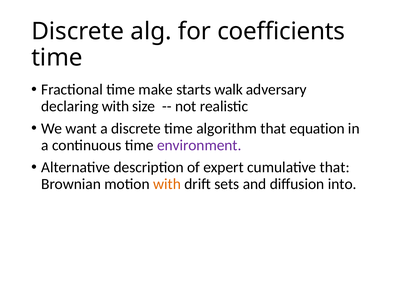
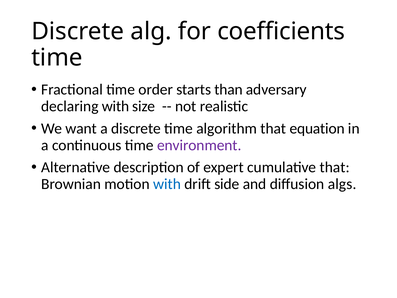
make: make -> order
walk: walk -> than
with at (167, 184) colour: orange -> blue
sets: sets -> side
into: into -> algs
